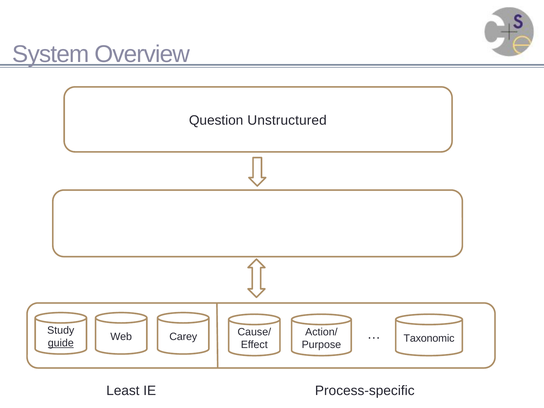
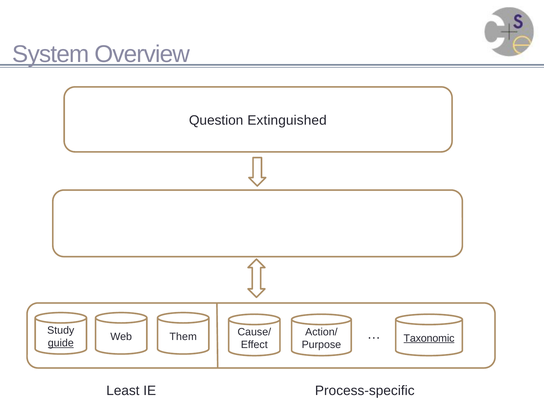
Unstructured: Unstructured -> Extinguished
Taxonomic underline: none -> present
Carey: Carey -> Them
